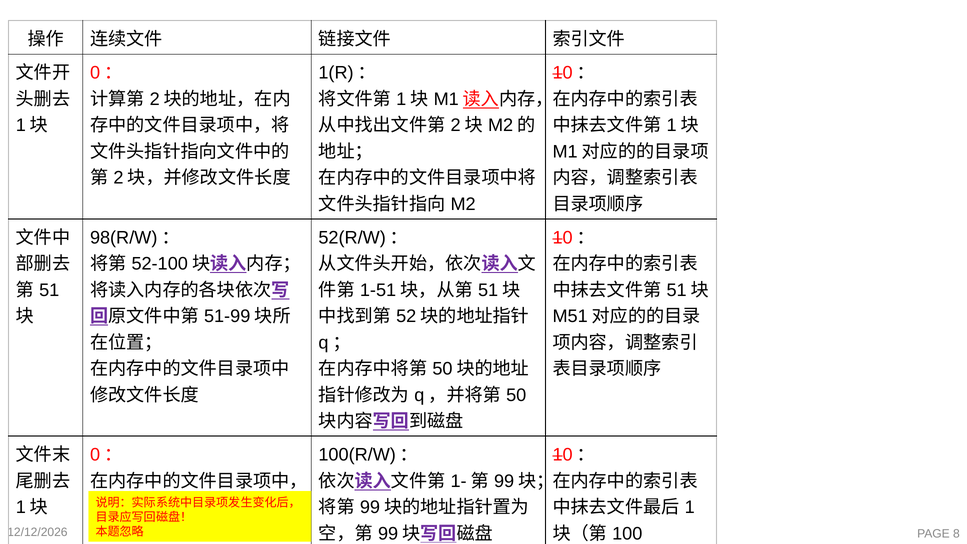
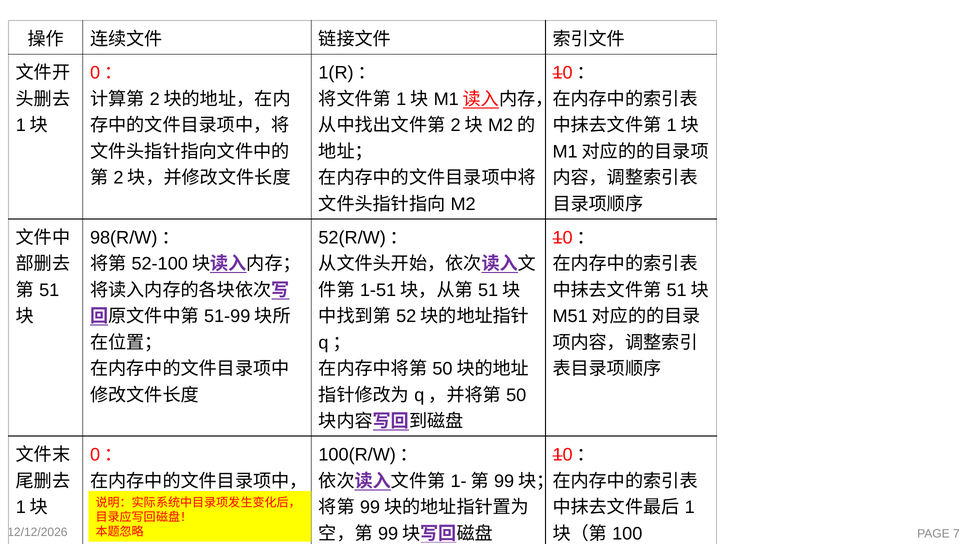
8: 8 -> 7
